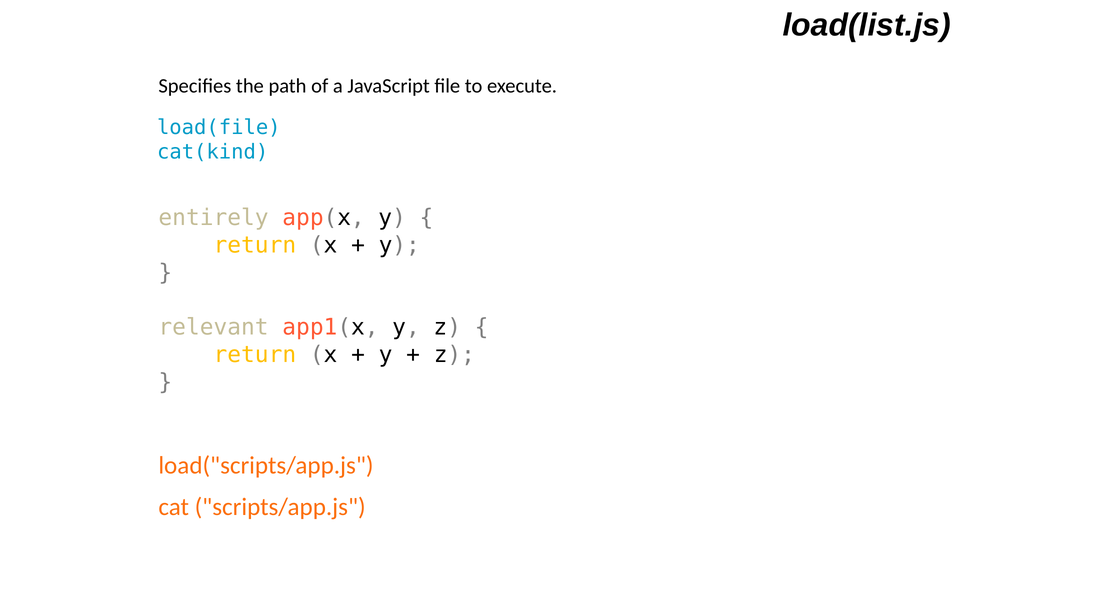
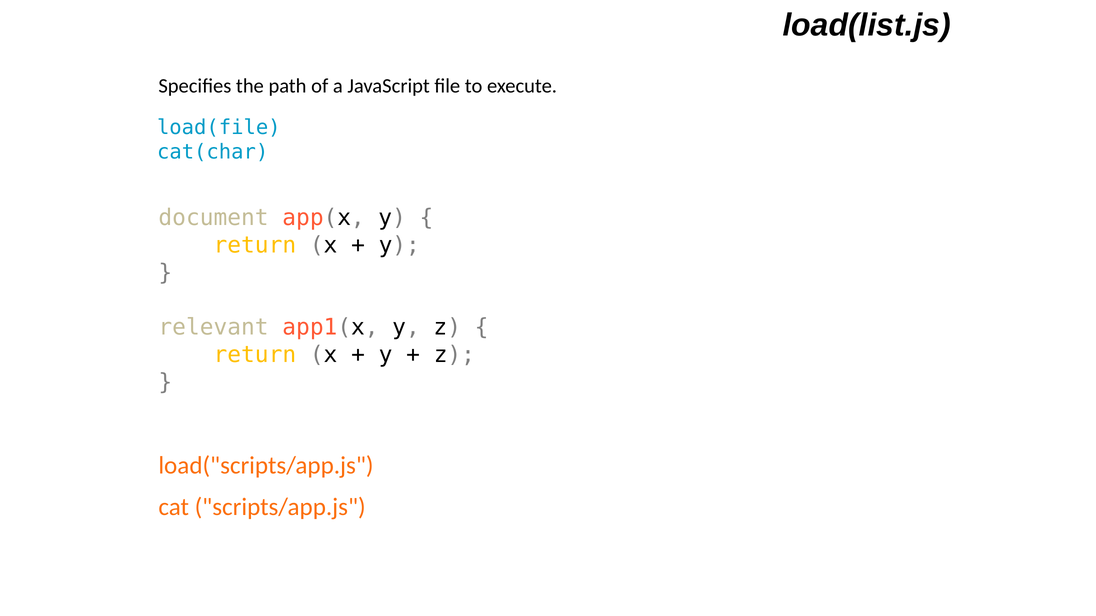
cat(kind: cat(kind -> cat(char
entirely: entirely -> document
